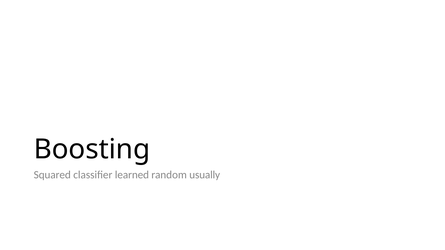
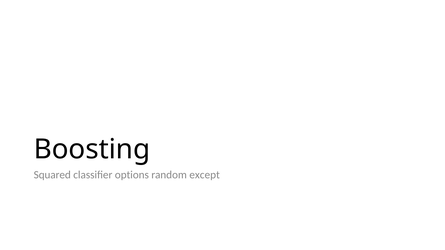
learned: learned -> options
usually: usually -> except
